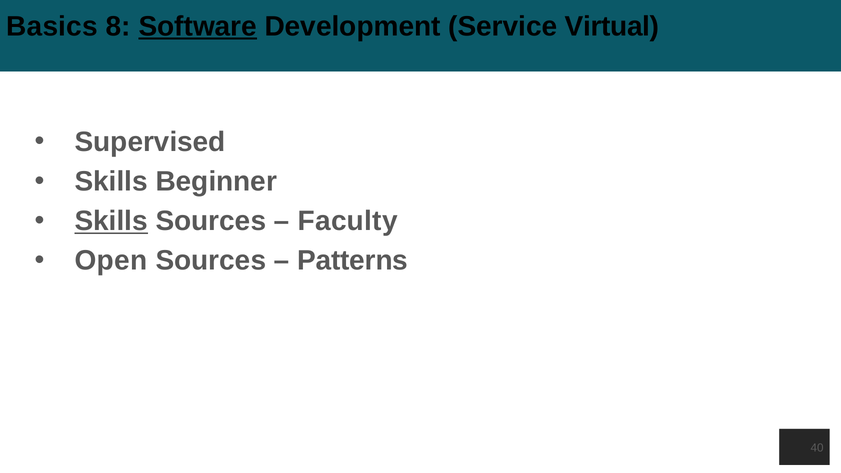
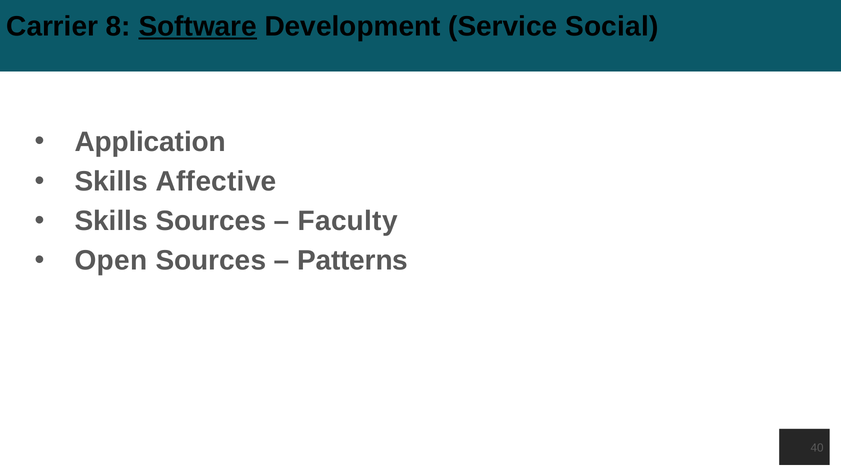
Basics: Basics -> Carrier
Virtual: Virtual -> Social
Supervised: Supervised -> Application
Beginner: Beginner -> Affective
Skills at (111, 221) underline: present -> none
